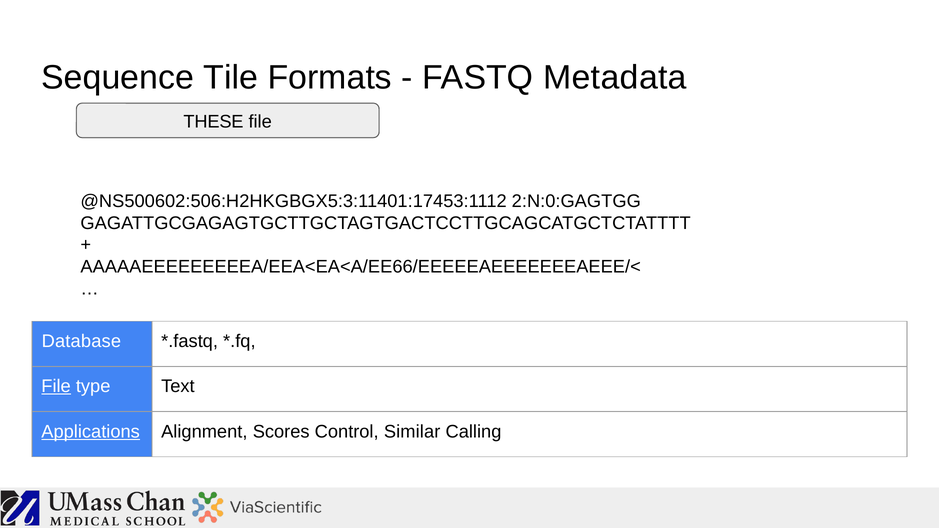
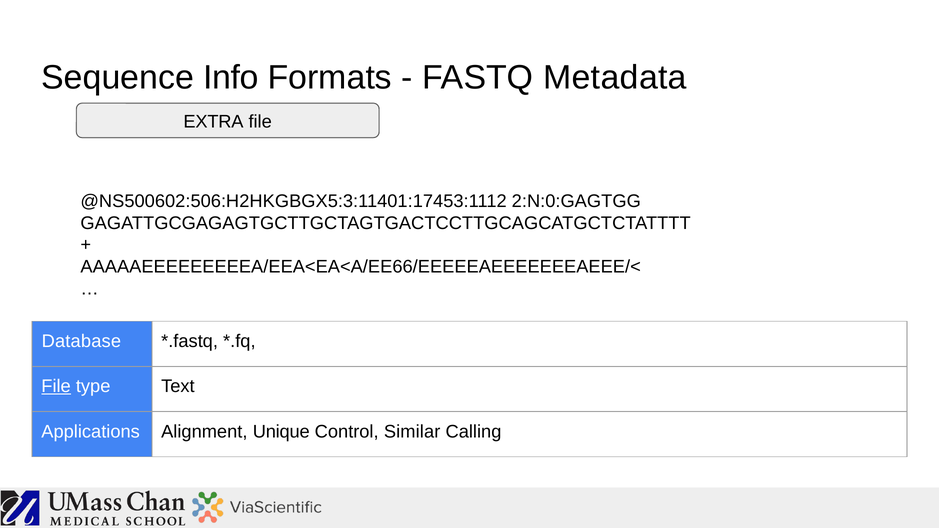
Tile: Tile -> Info
THESE: THESE -> EXTRA
Applications underline: present -> none
Scores: Scores -> Unique
